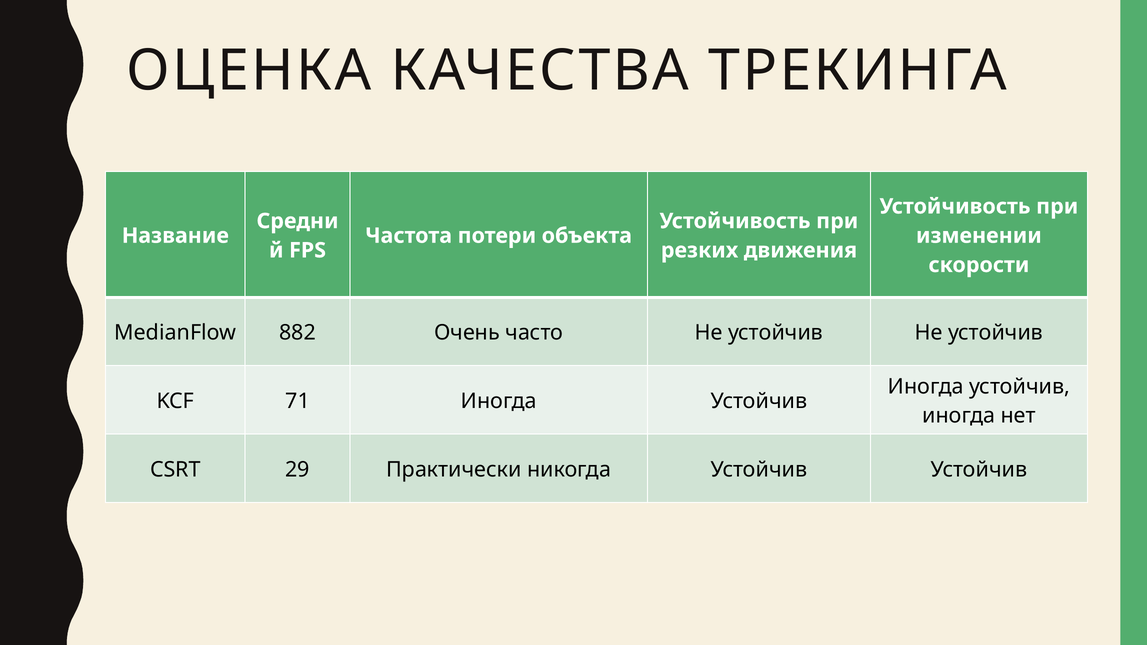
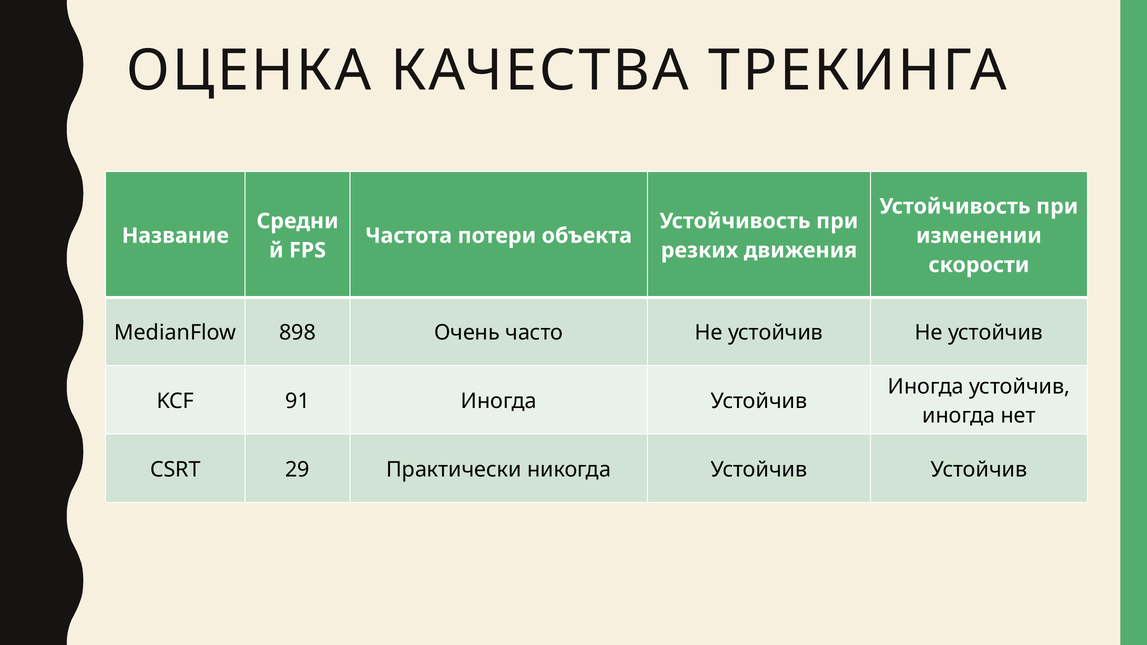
882: 882 -> 898
71: 71 -> 91
